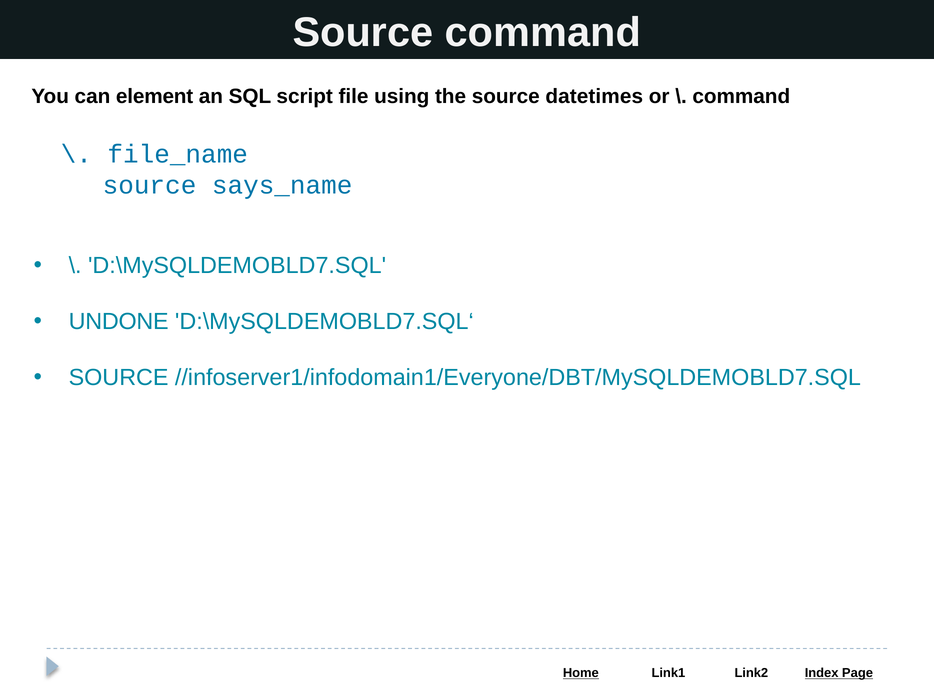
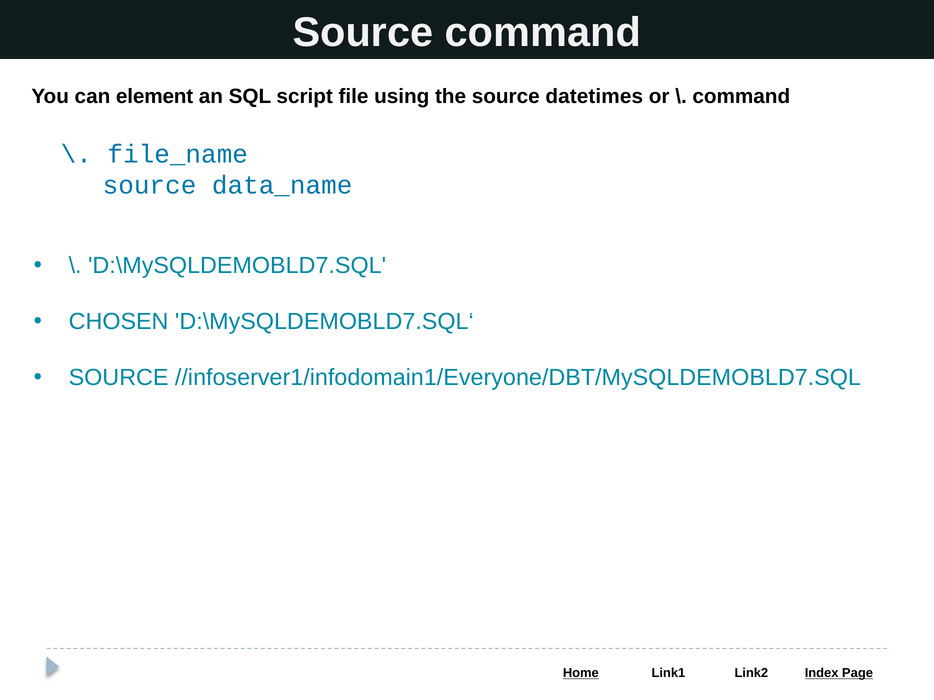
says_name: says_name -> data_name
UNDONE: UNDONE -> CHOSEN
